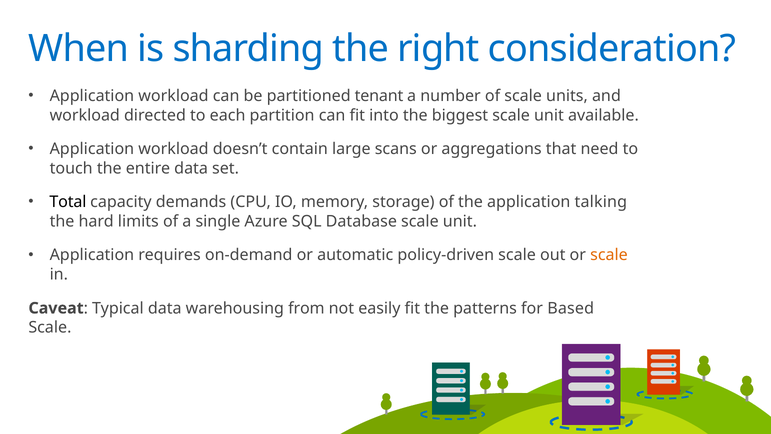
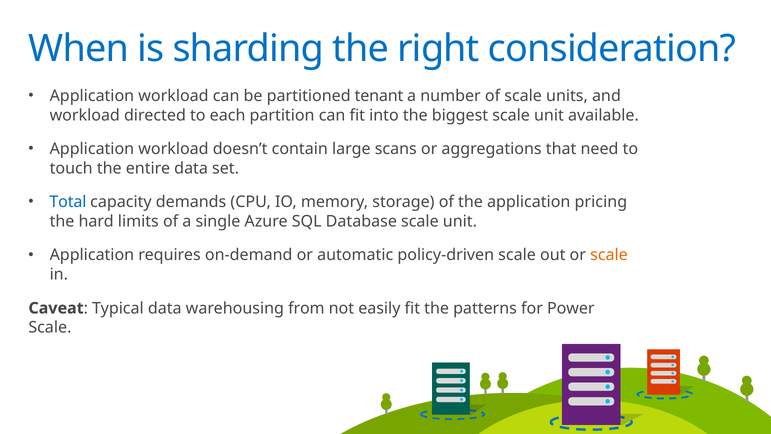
Total colour: black -> blue
talking: talking -> pricing
Based: Based -> Power
